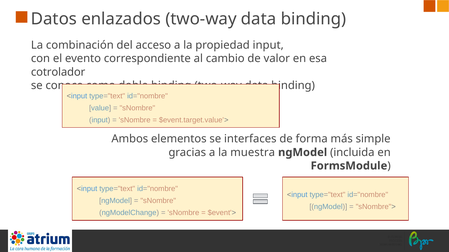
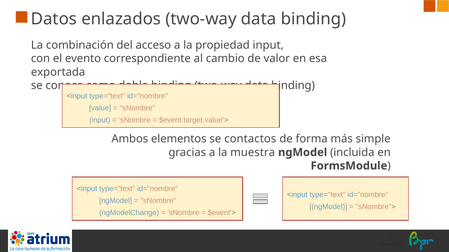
cotrolador: cotrolador -> exportada
interfaces: interfaces -> contactos
